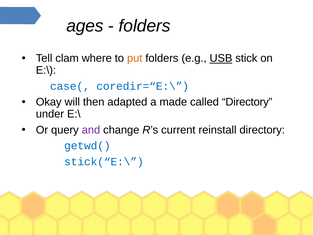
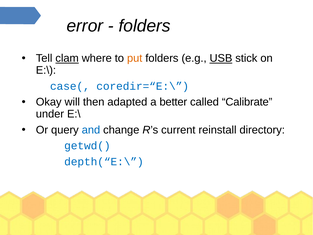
ages: ages -> error
clam underline: none -> present
made: made -> better
called Directory: Directory -> Calibrate
and colour: purple -> blue
stick(“E:\: stick(“E:\ -> depth(“E:\
